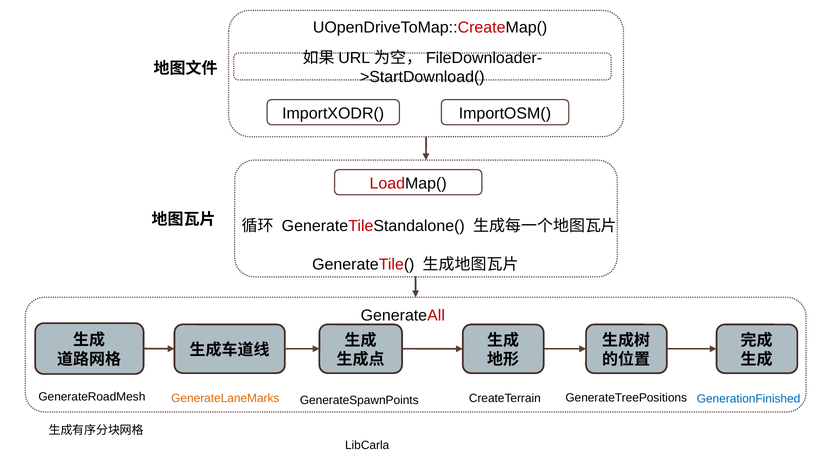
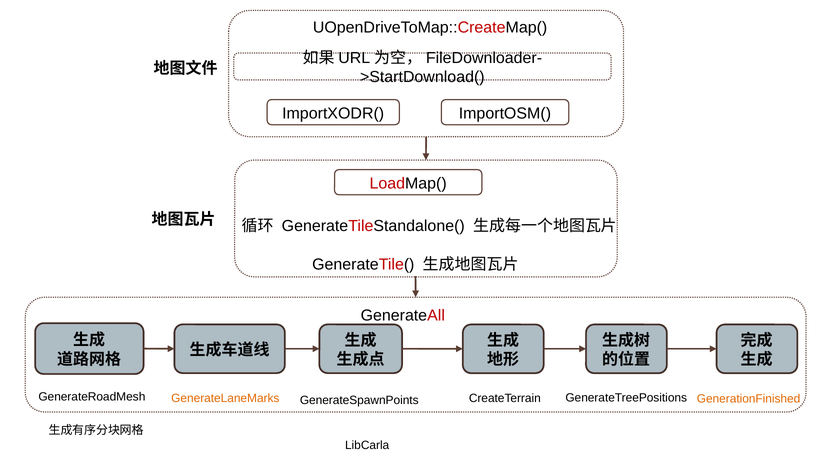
GenerationFinished colour: blue -> orange
